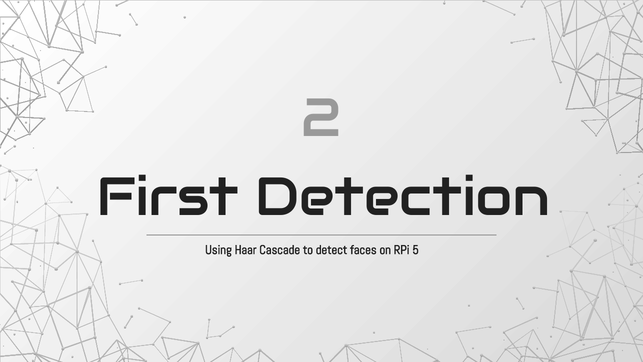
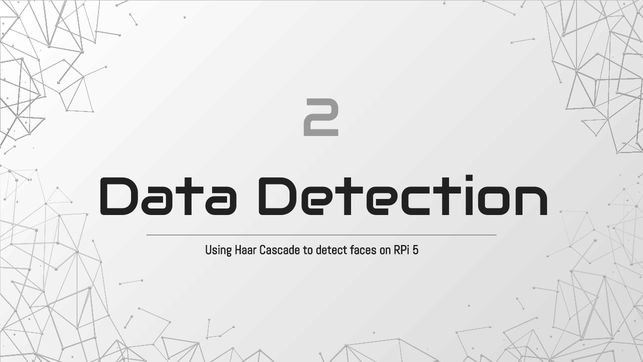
First: First -> Data
